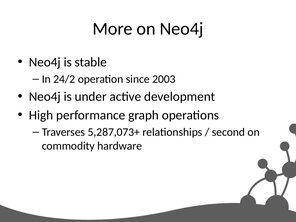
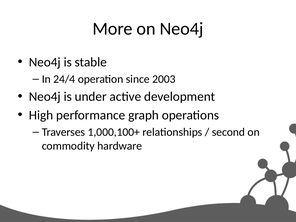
24/2: 24/2 -> 24/4
5,287,073+: 5,287,073+ -> 1,000,100+
